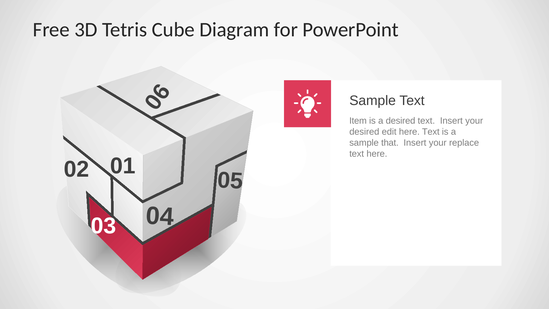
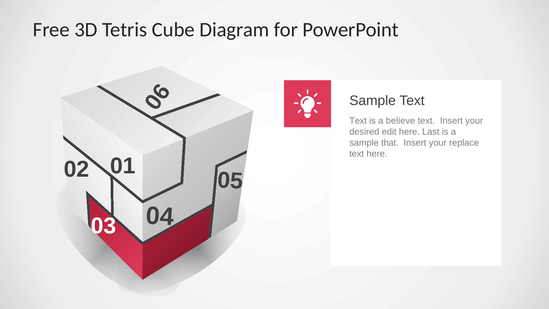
Item at (358, 121): Item -> Text
a desired: desired -> believe
here Text: Text -> Last
